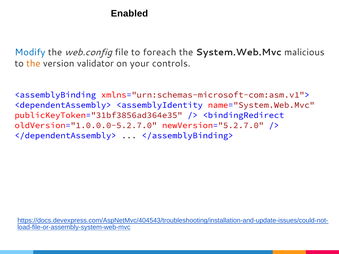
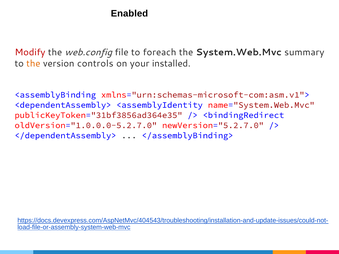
Modify colour: blue -> red
malicious: malicious -> summary
validator: validator -> controls
controls: controls -> installed
